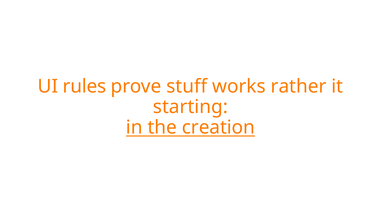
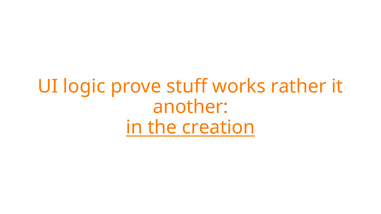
rules: rules -> logic
starting: starting -> another
